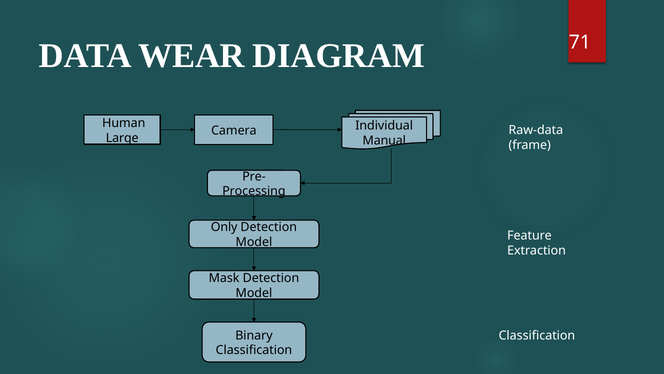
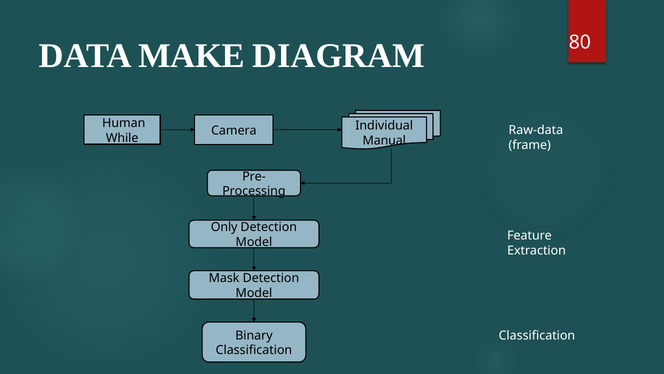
WEAR: WEAR -> MAKE
71: 71 -> 80
Large: Large -> While
